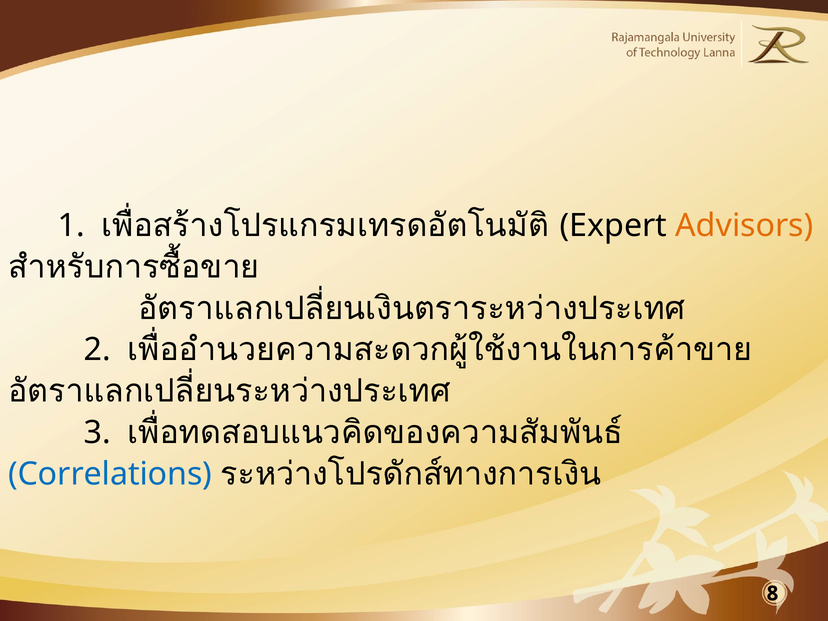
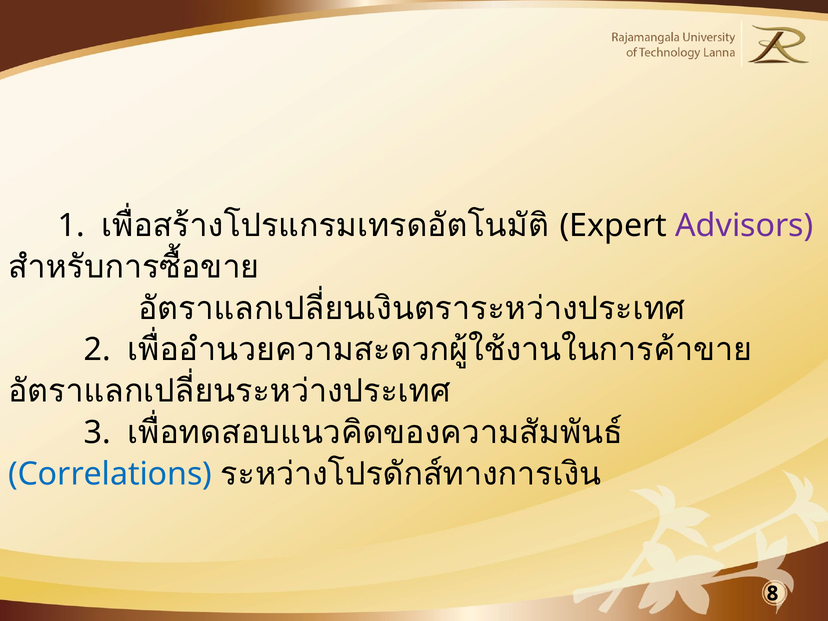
Advisors colour: orange -> purple
